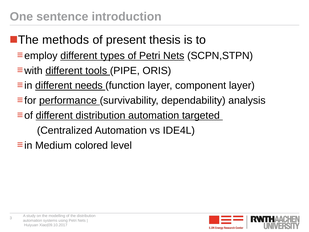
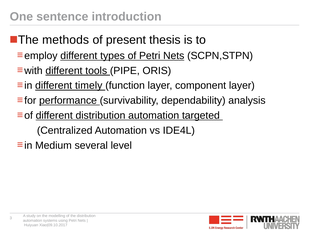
needs: needs -> timely
colored: colored -> several
